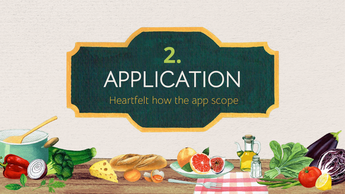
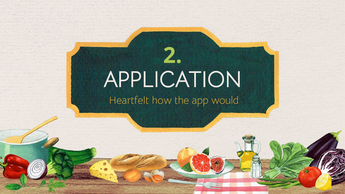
scope: scope -> would
